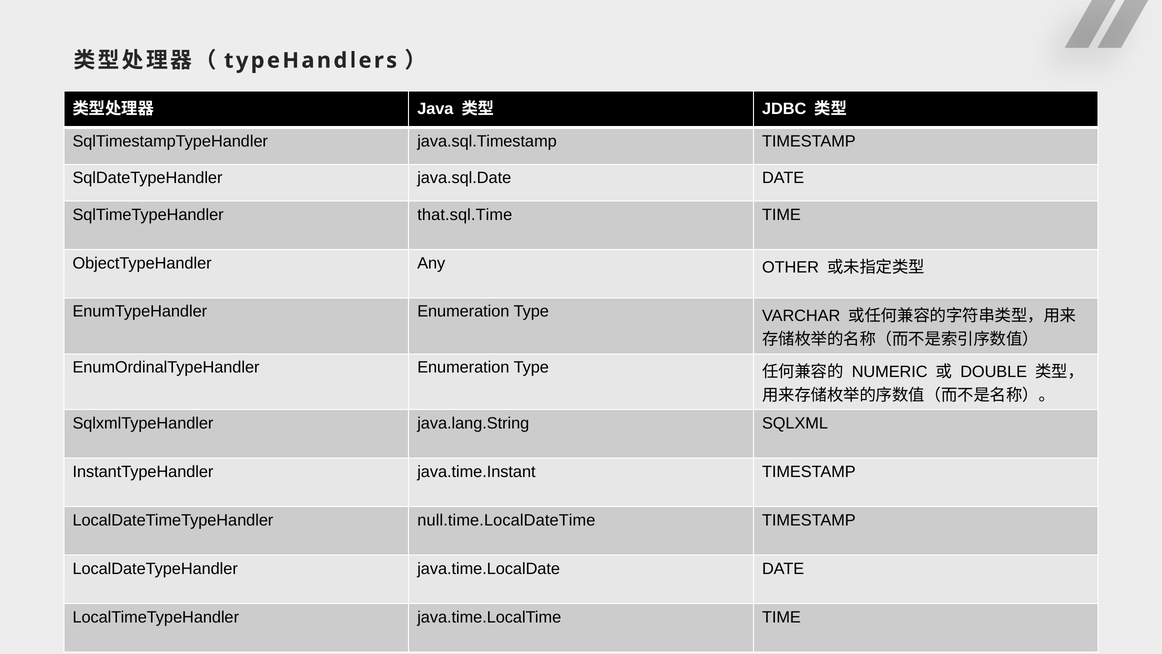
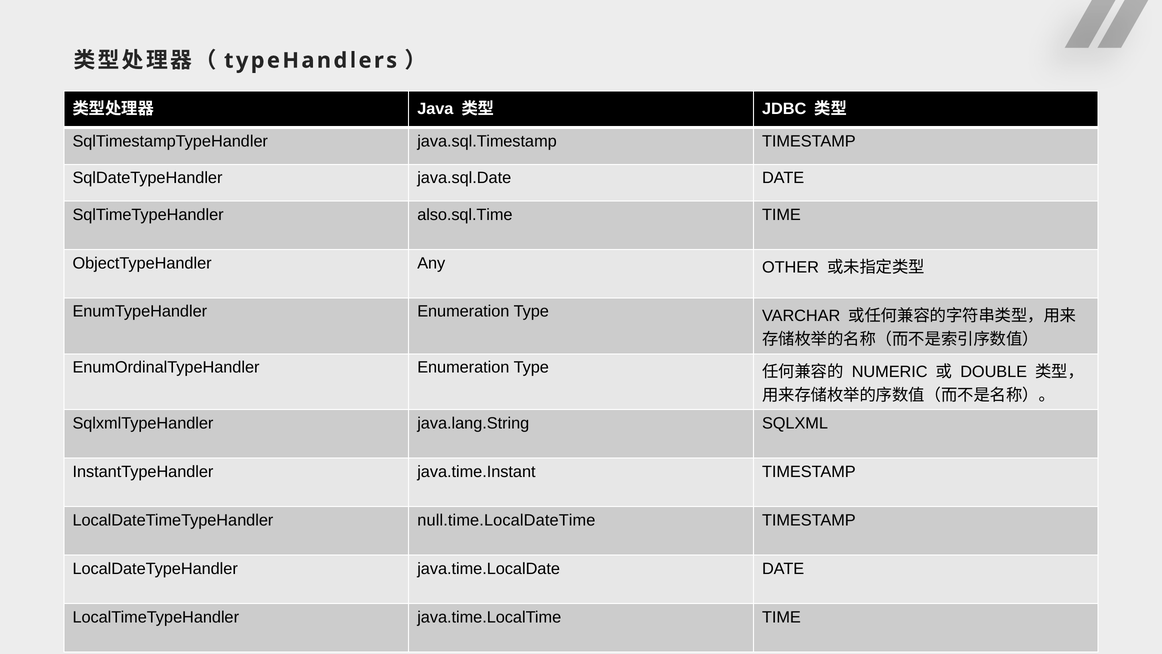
that.sql.Time: that.sql.Time -> also.sql.Time
